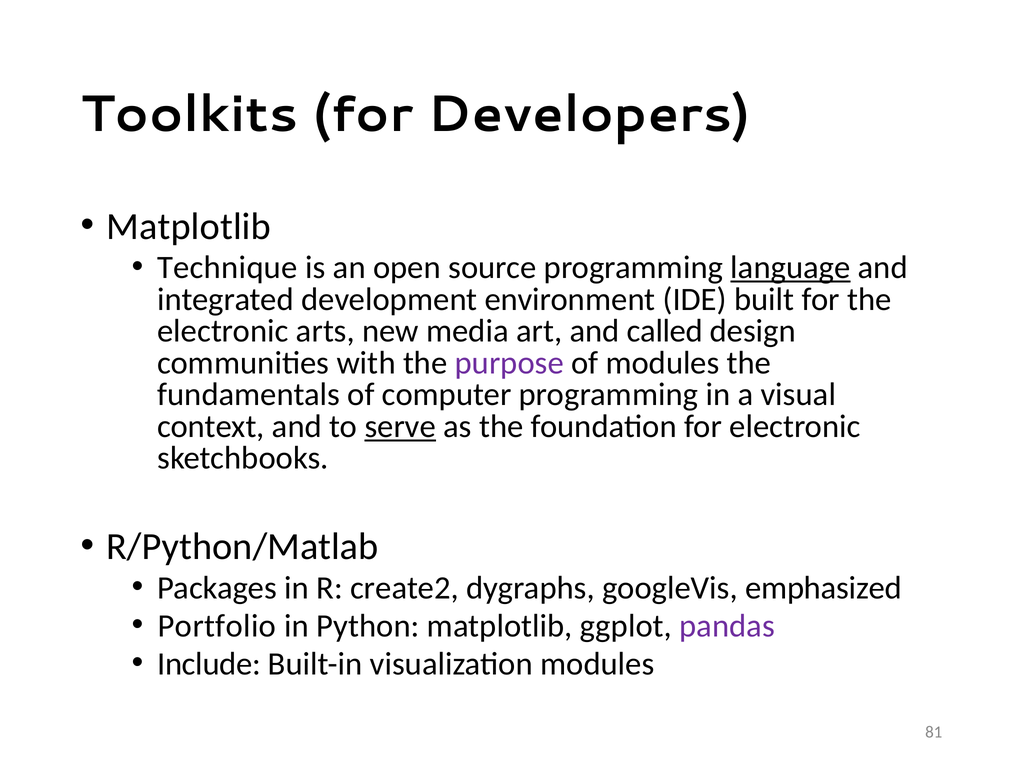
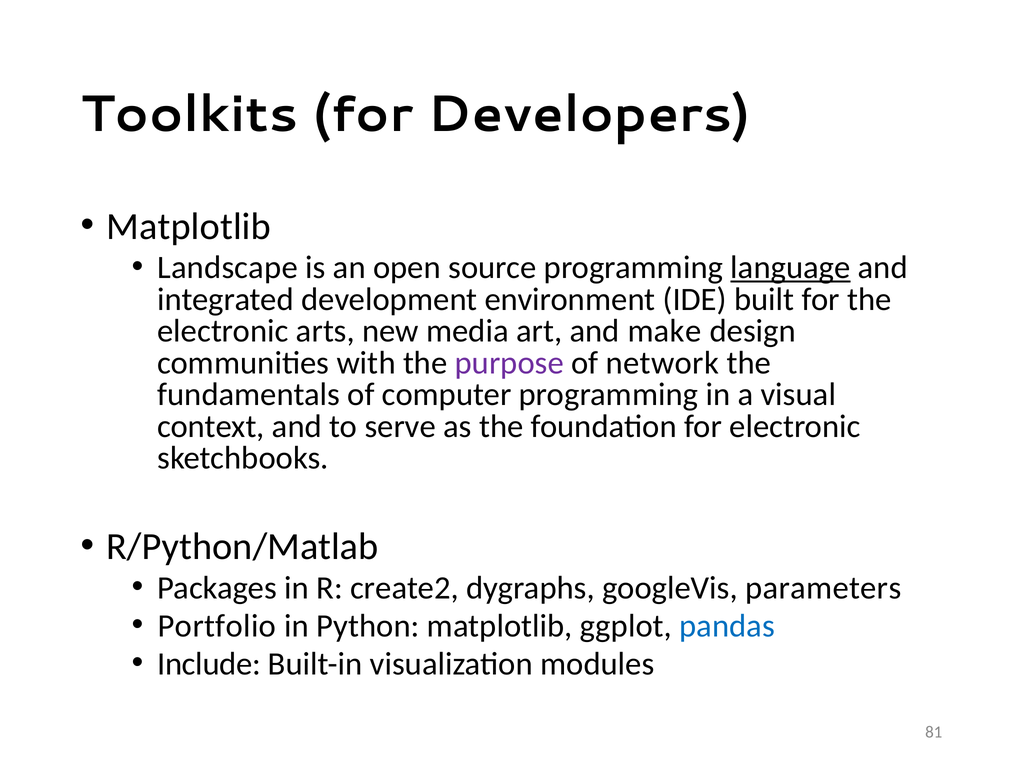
Technique: Technique -> Landscape
called: called -> make
of modules: modules -> network
serve underline: present -> none
emphasized: emphasized -> parameters
pandas colour: purple -> blue
